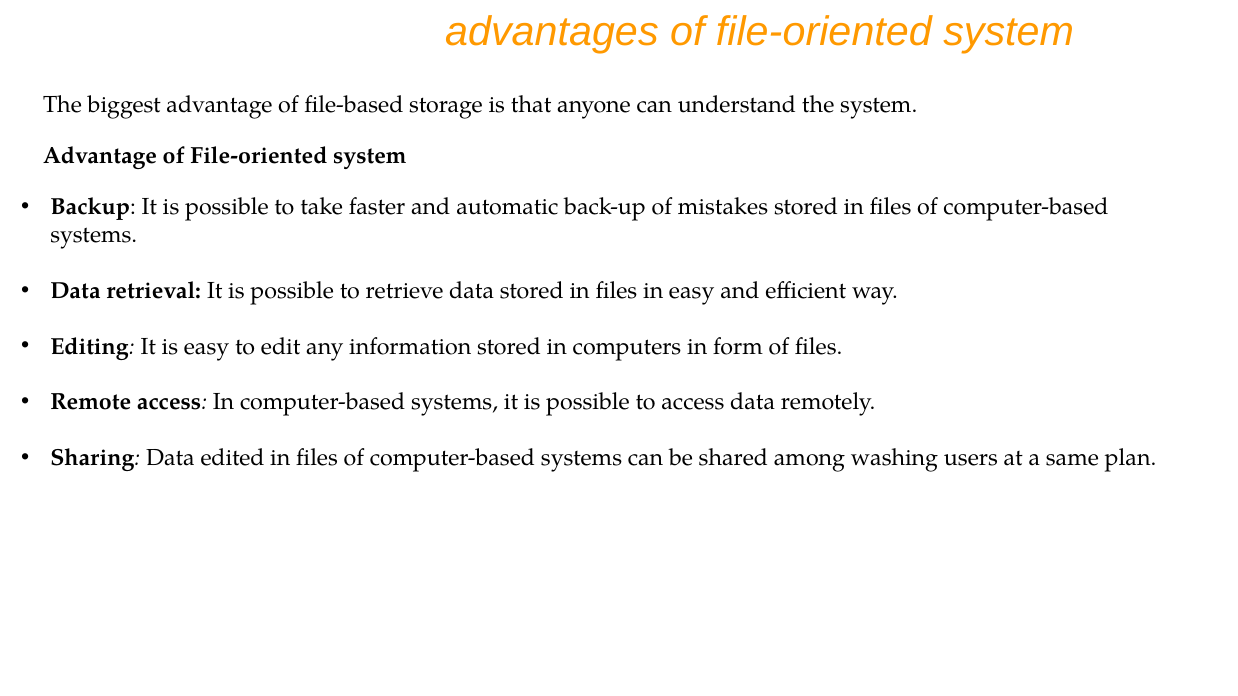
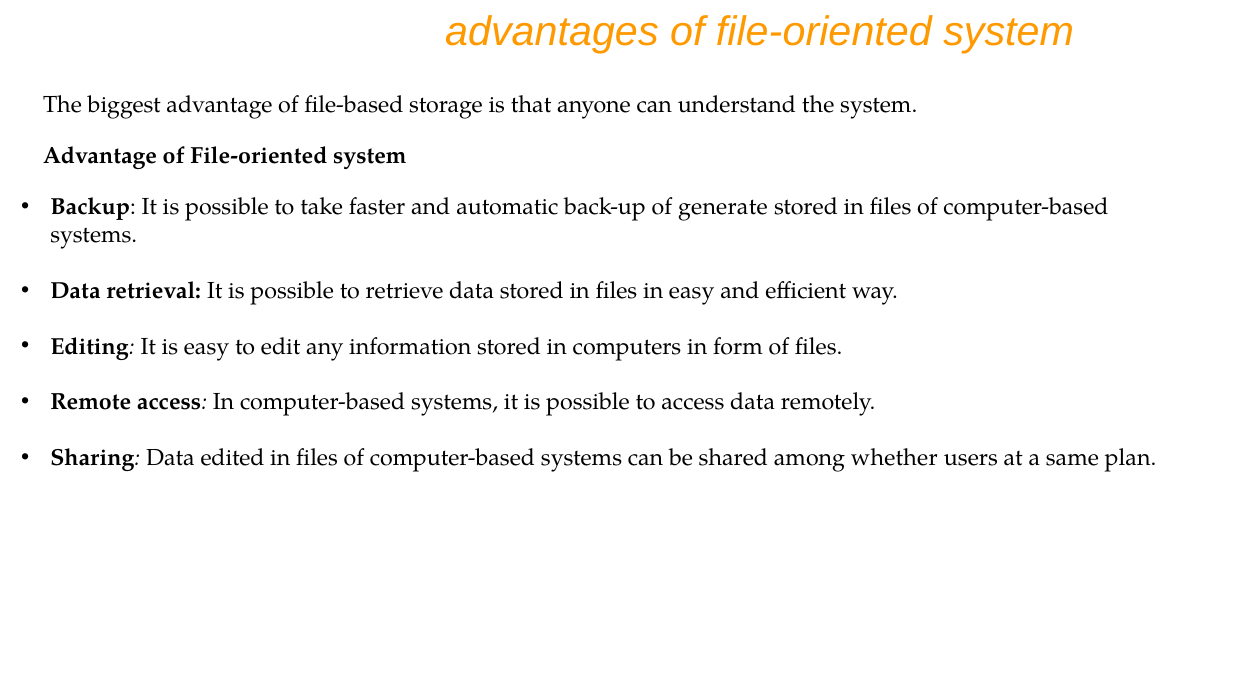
mistakes: mistakes -> generate
washing: washing -> whether
